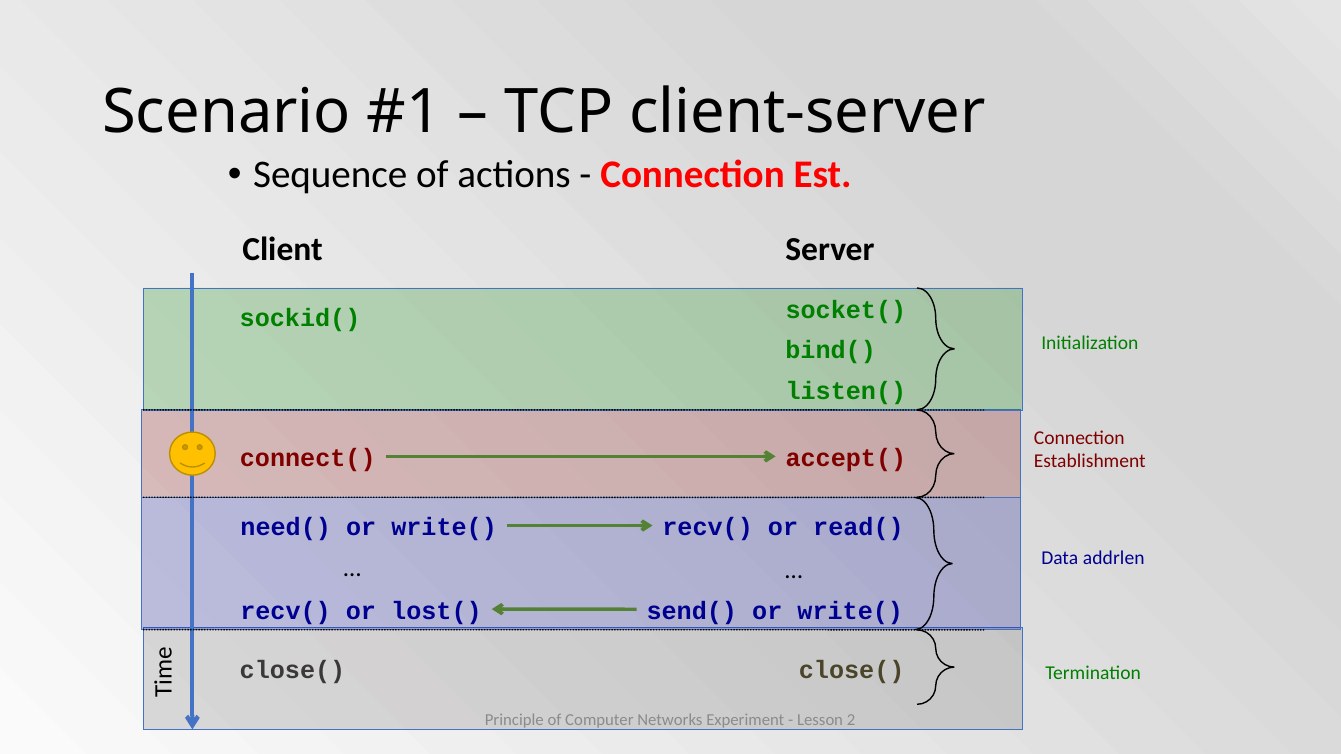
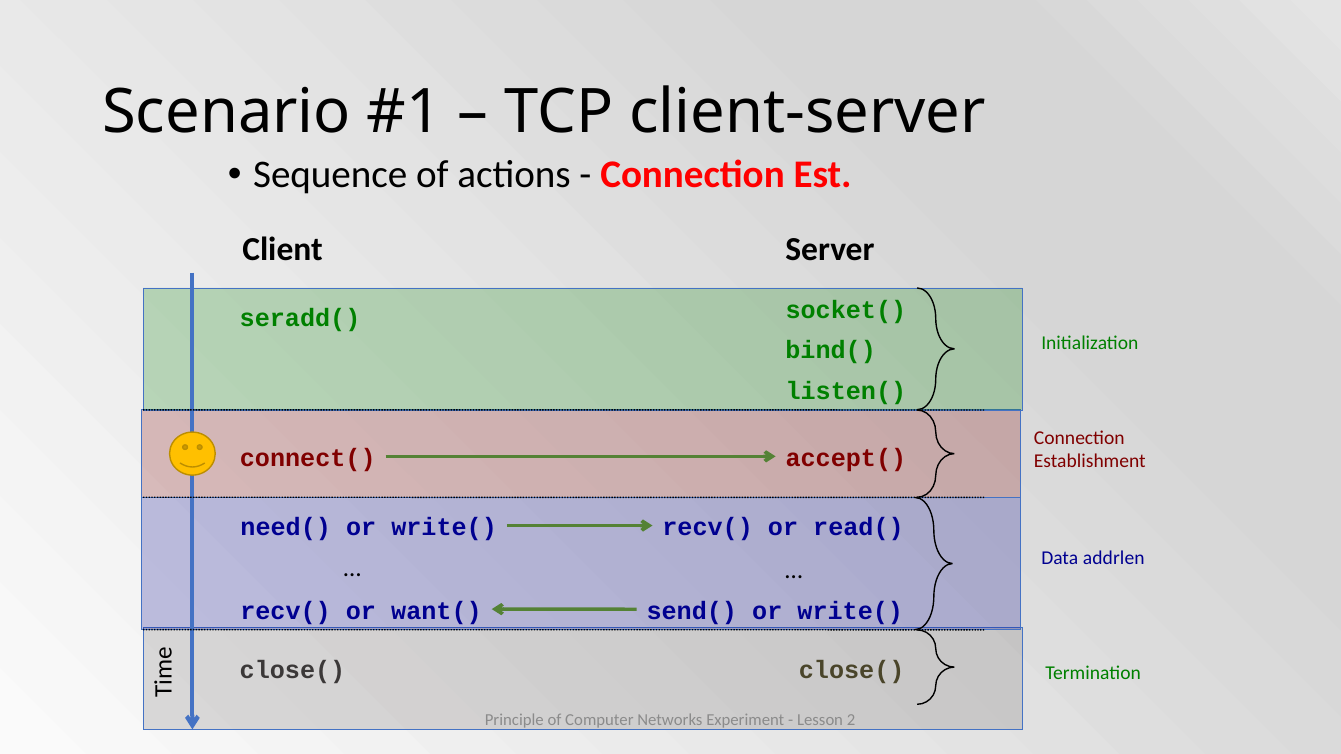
sockid(: sockid( -> seradd(
lost(: lost( -> want(
